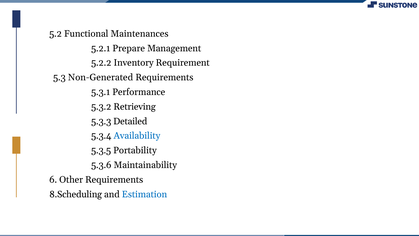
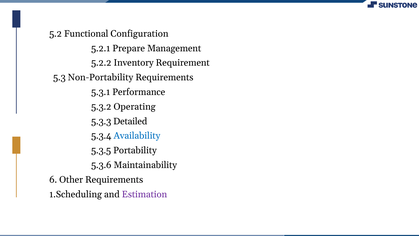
Maintenances: Maintenances -> Configuration
Non-Generated: Non-Generated -> Non-Portability
Retrieving: Retrieving -> Operating
8.Scheduling: 8.Scheduling -> 1.Scheduling
Estimation colour: blue -> purple
